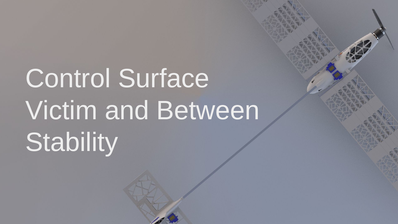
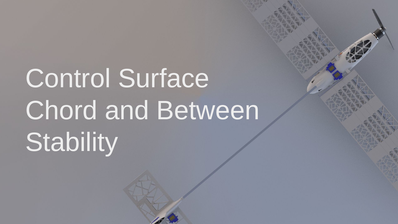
Victim: Victim -> Chord
